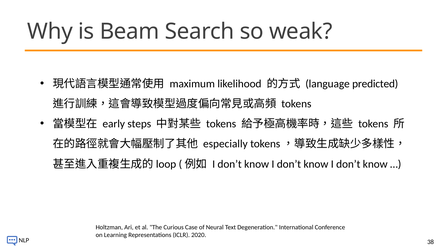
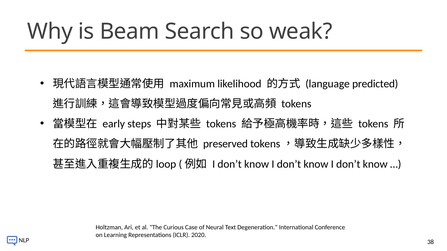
especially: especially -> preserved
